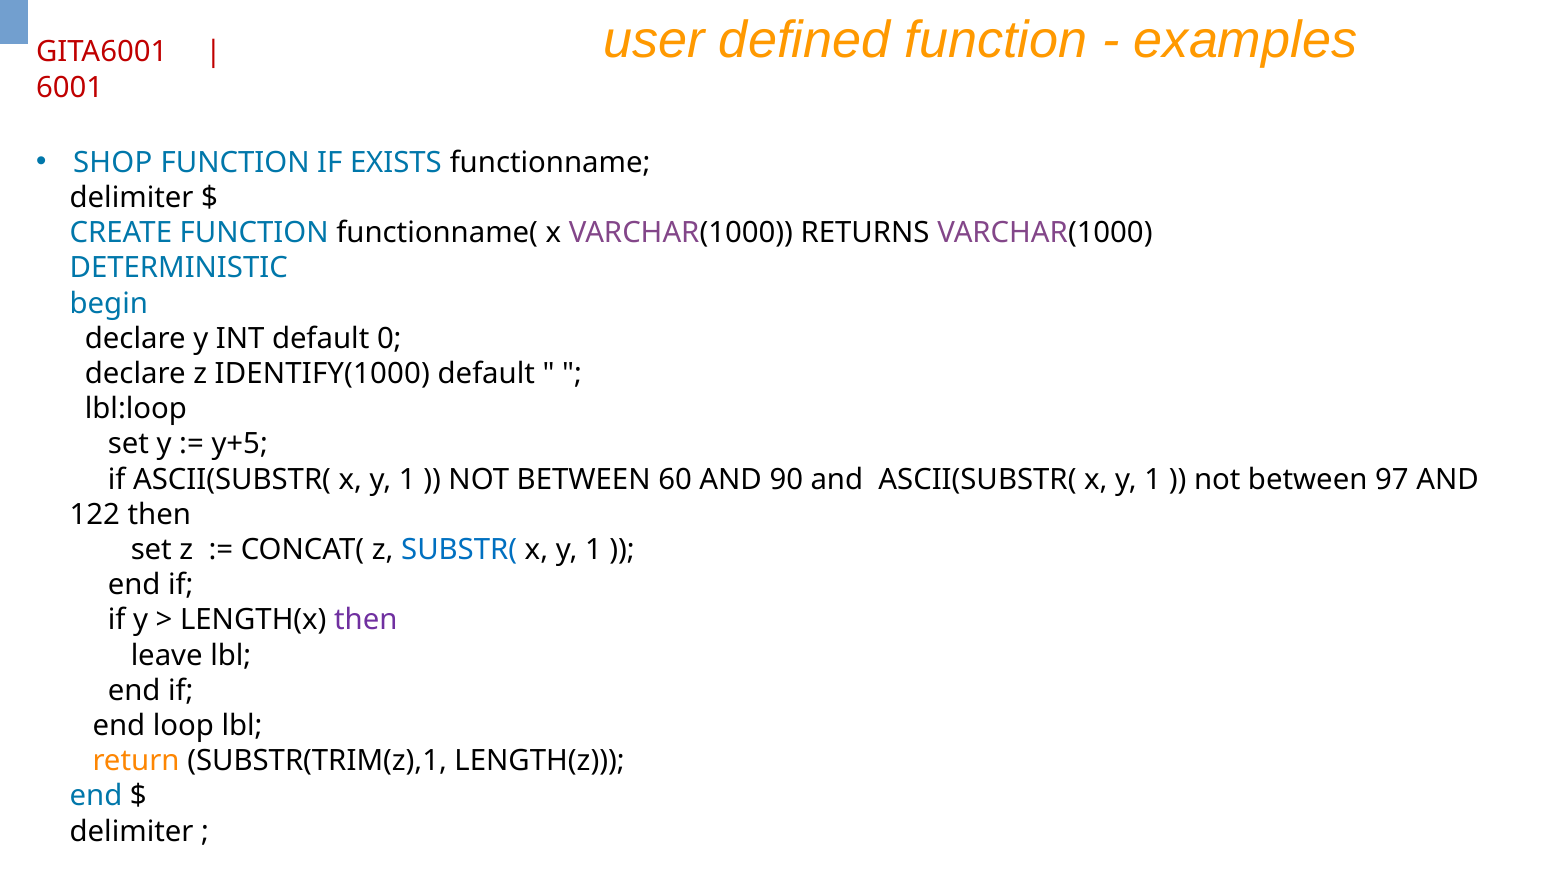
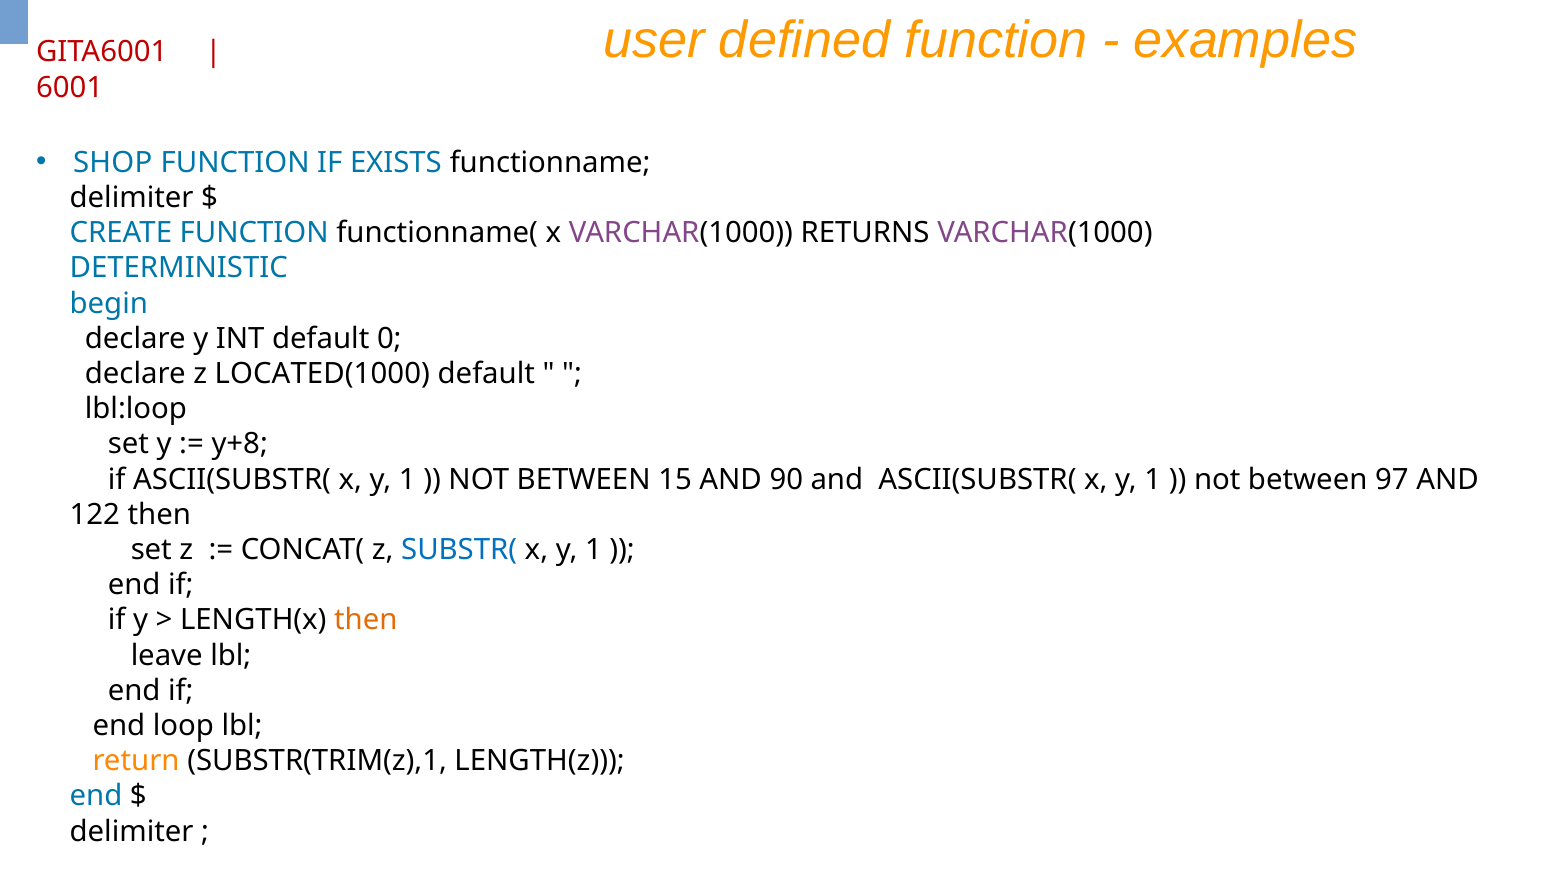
IDENTIFY(1000: IDENTIFY(1000 -> LOCATED(1000
y+5: y+5 -> y+8
60: 60 -> 15
then at (366, 620) colour: purple -> orange
